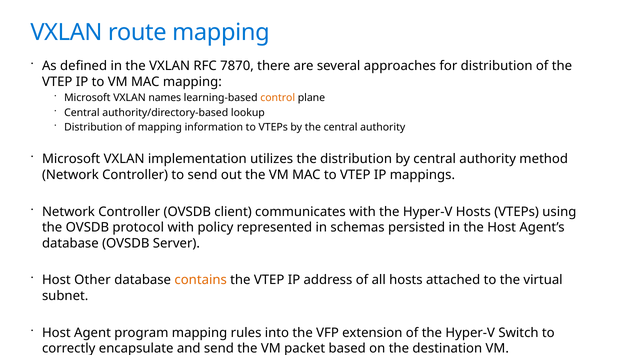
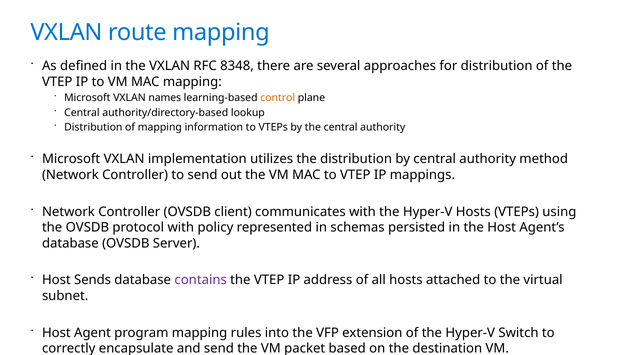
7870: 7870 -> 8348
Other: Other -> Sends
contains colour: orange -> purple
